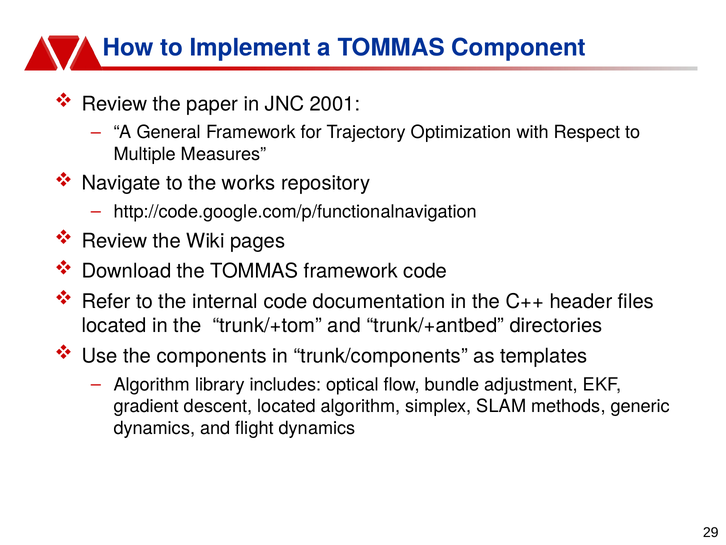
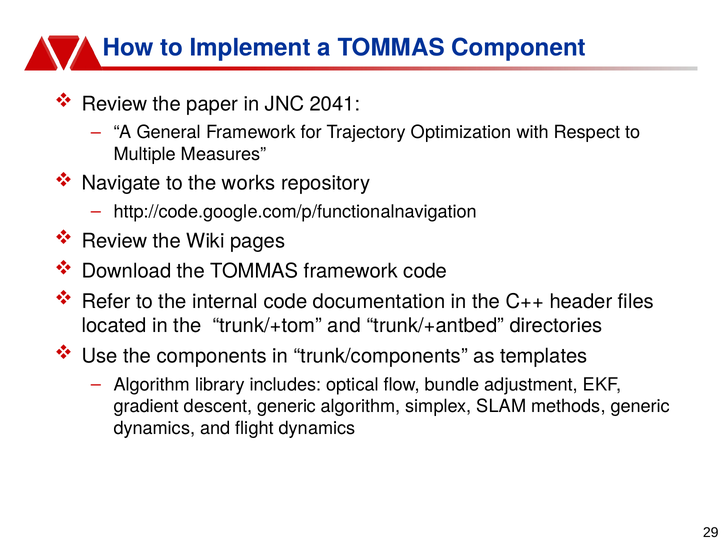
2001: 2001 -> 2041
descent located: located -> generic
